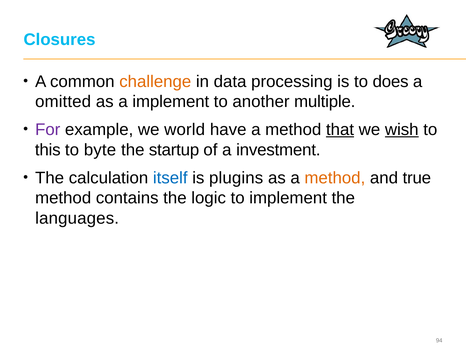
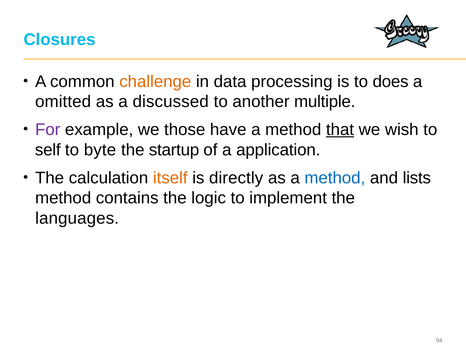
a implement: implement -> discussed
world: world -> those
wish underline: present -> none
this: this -> self
investment: investment -> application
itself colour: blue -> orange
plugins: plugins -> directly
method at (335, 178) colour: orange -> blue
true: true -> lists
